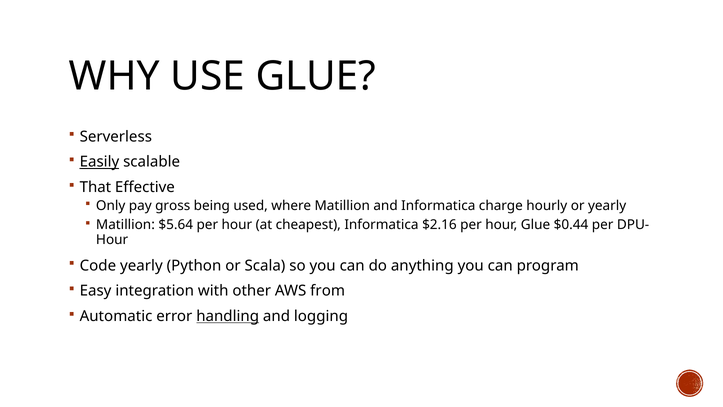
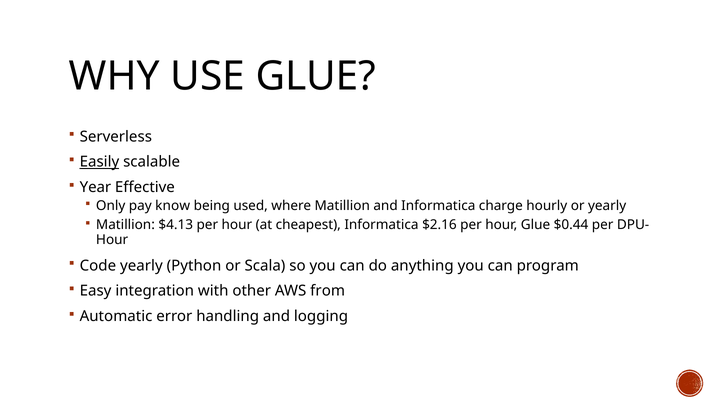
That: That -> Year
gross: gross -> know
$5.64: $5.64 -> $4.13
handling underline: present -> none
